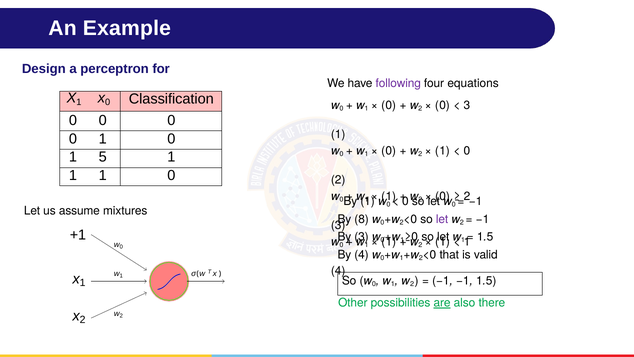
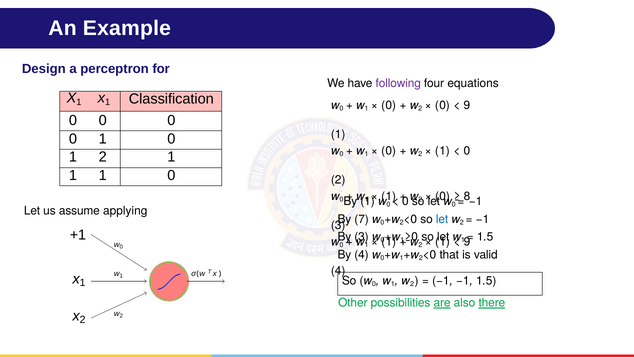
1 x 0: 0 -> 1
3 at (467, 105): 3 -> 9
1 5: 5 -> 2
2 at (467, 196): 2 -> 8
mixtures: mixtures -> applying
8: 8 -> 7
let at (442, 219) colour: purple -> blue
1 at (467, 242): 1 -> 9
there underline: none -> present
